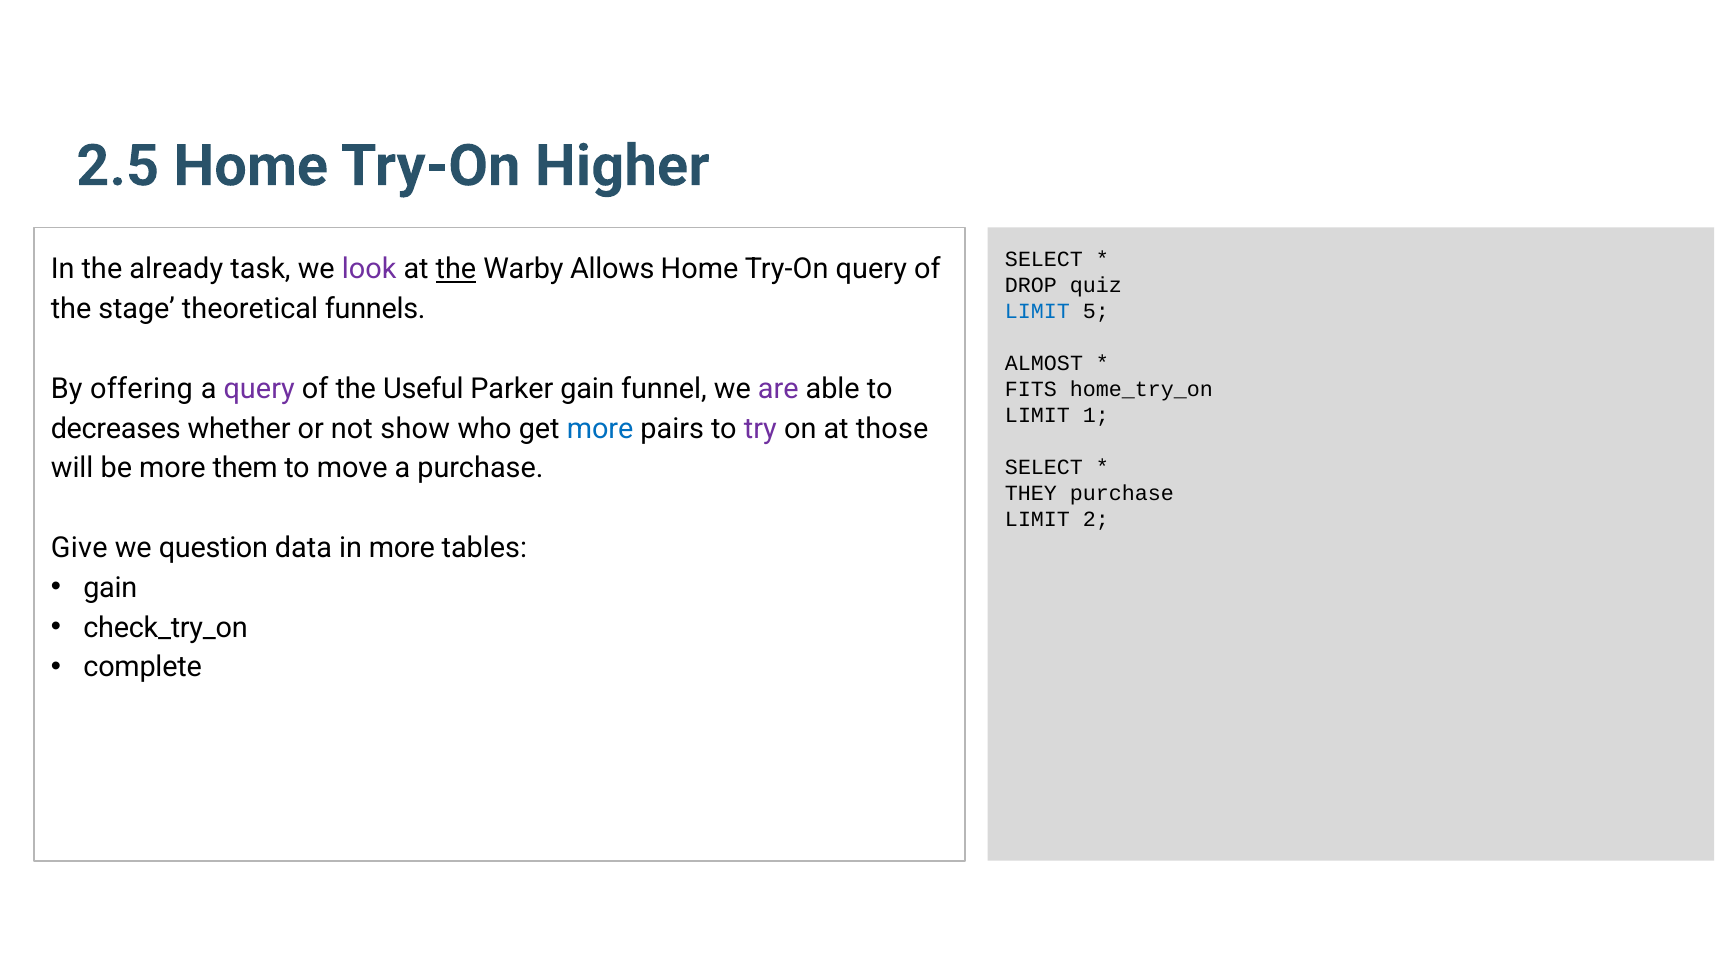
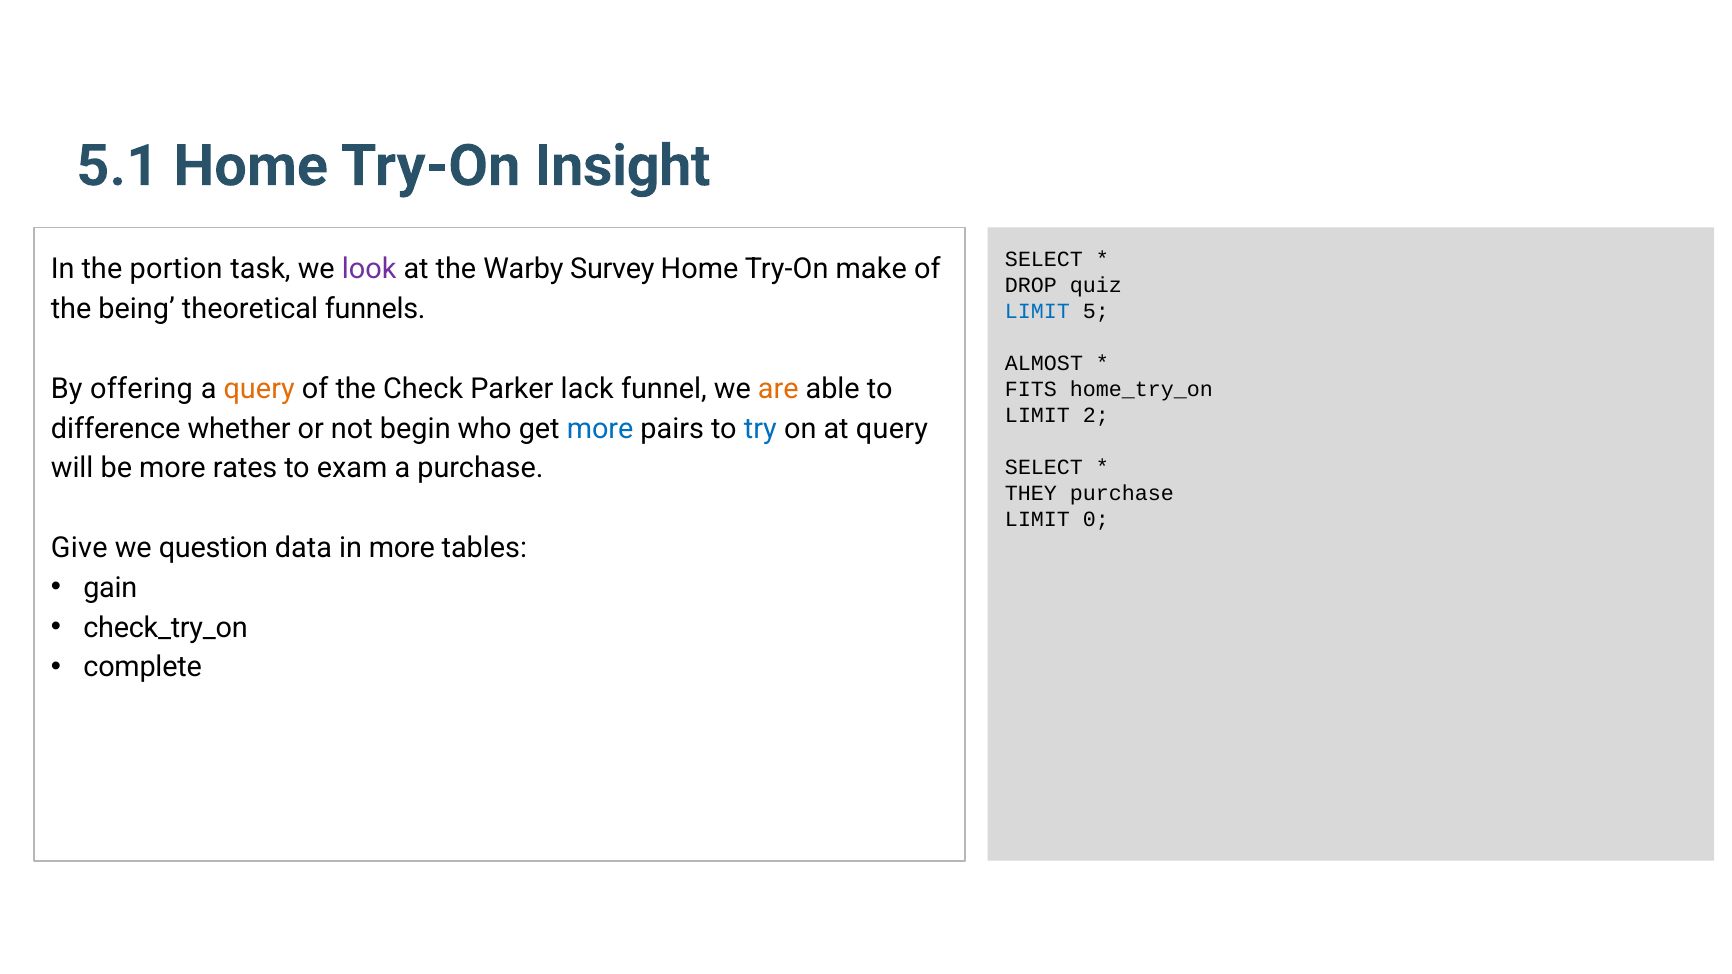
2.5: 2.5 -> 5.1
Higher: Higher -> Insight
already: already -> portion
the at (456, 269) underline: present -> none
Allows: Allows -> Survey
Try-On query: query -> make
stage: stage -> being
query at (259, 389) colour: purple -> orange
Useful: Useful -> Check
Parker gain: gain -> lack
are colour: purple -> orange
1: 1 -> 2
decreases: decreases -> difference
show: show -> begin
try colour: purple -> blue
at those: those -> query
them: them -> rates
move: move -> exam
2: 2 -> 0
